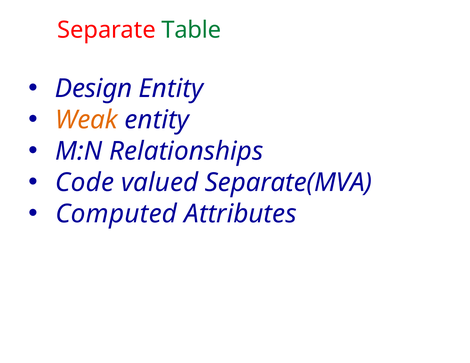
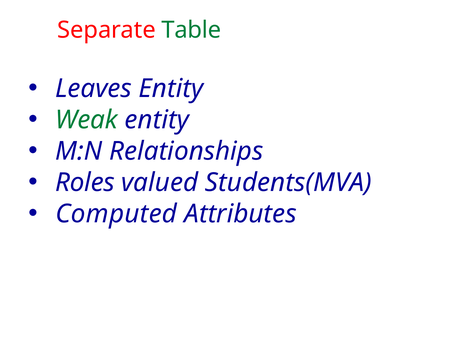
Design: Design -> Leaves
Weak colour: orange -> green
Code: Code -> Roles
Separate(MVA: Separate(MVA -> Students(MVA
